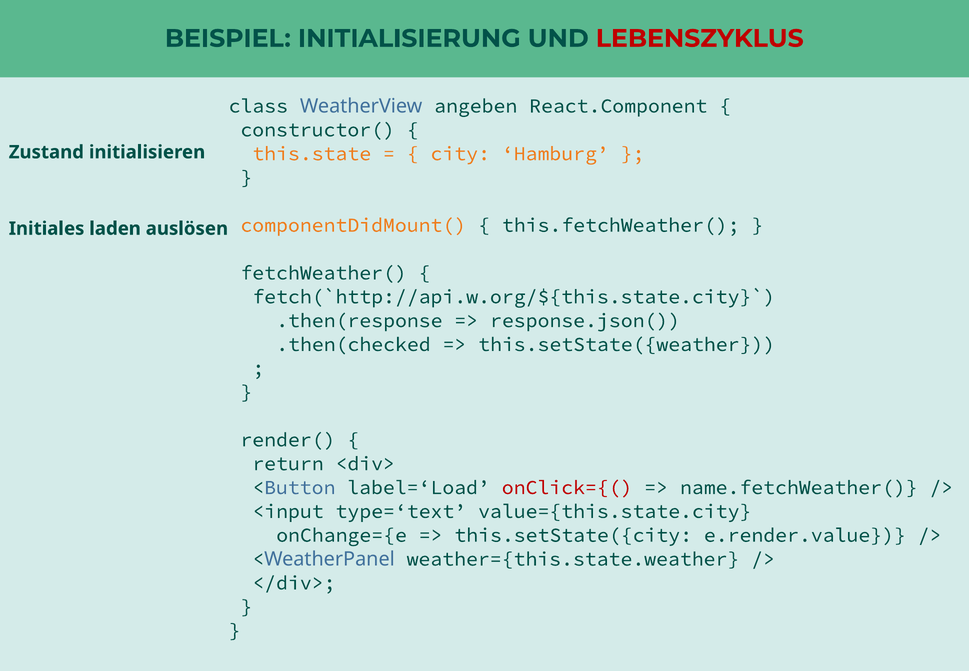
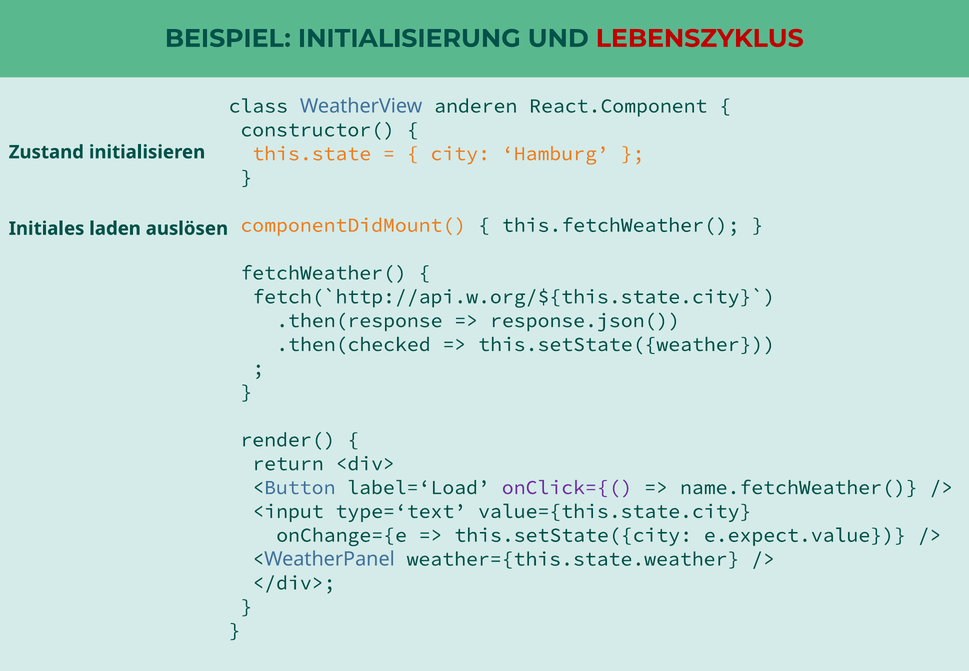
angeben: angeben -> anderen
onClick={( colour: red -> purple
e.render.value: e.render.value -> e.expect.value
